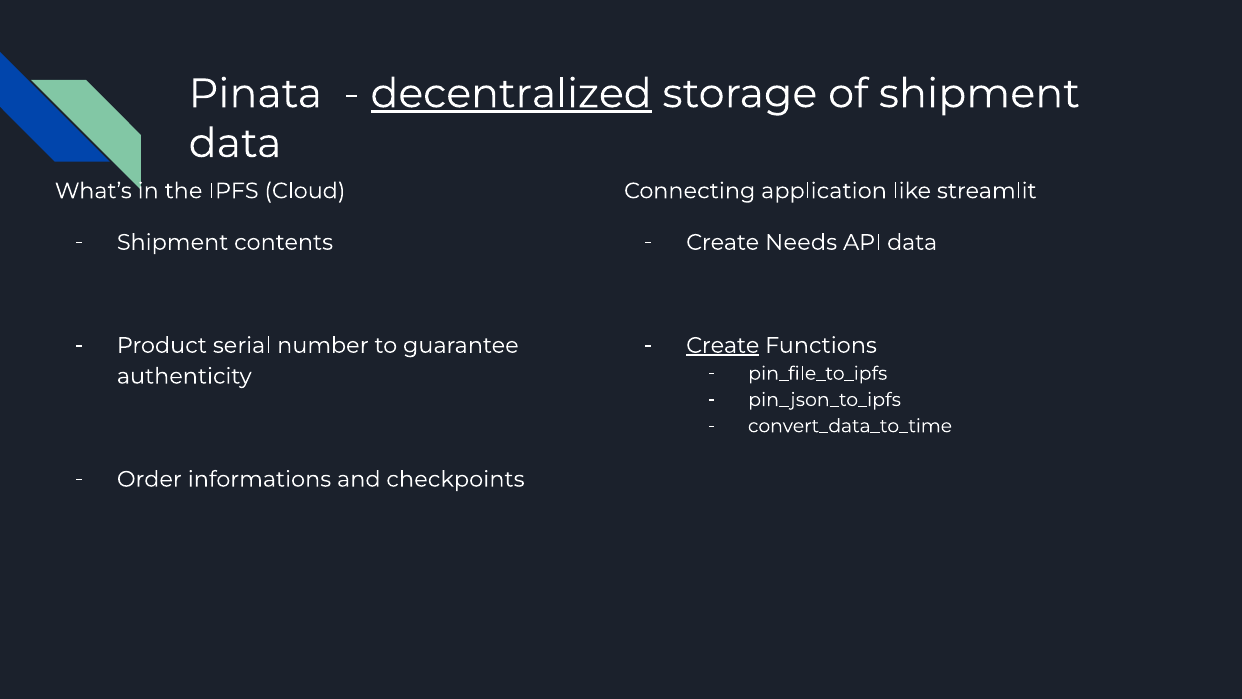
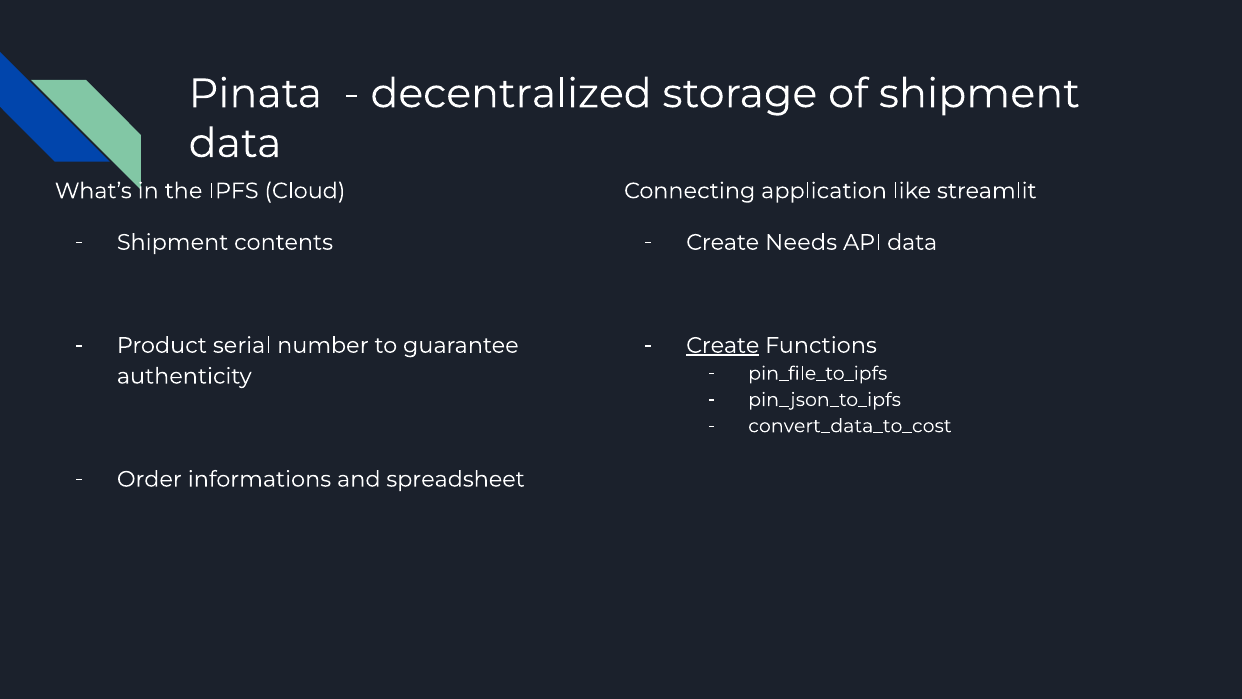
decentralized underline: present -> none
convert_data_to_time: convert_data_to_time -> convert_data_to_cost
checkpoints: checkpoints -> spreadsheet
